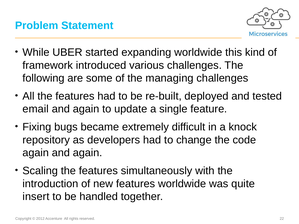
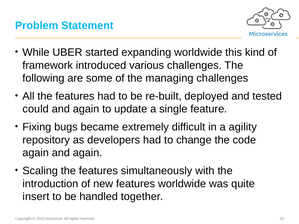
email: email -> could
knock: knock -> agility
